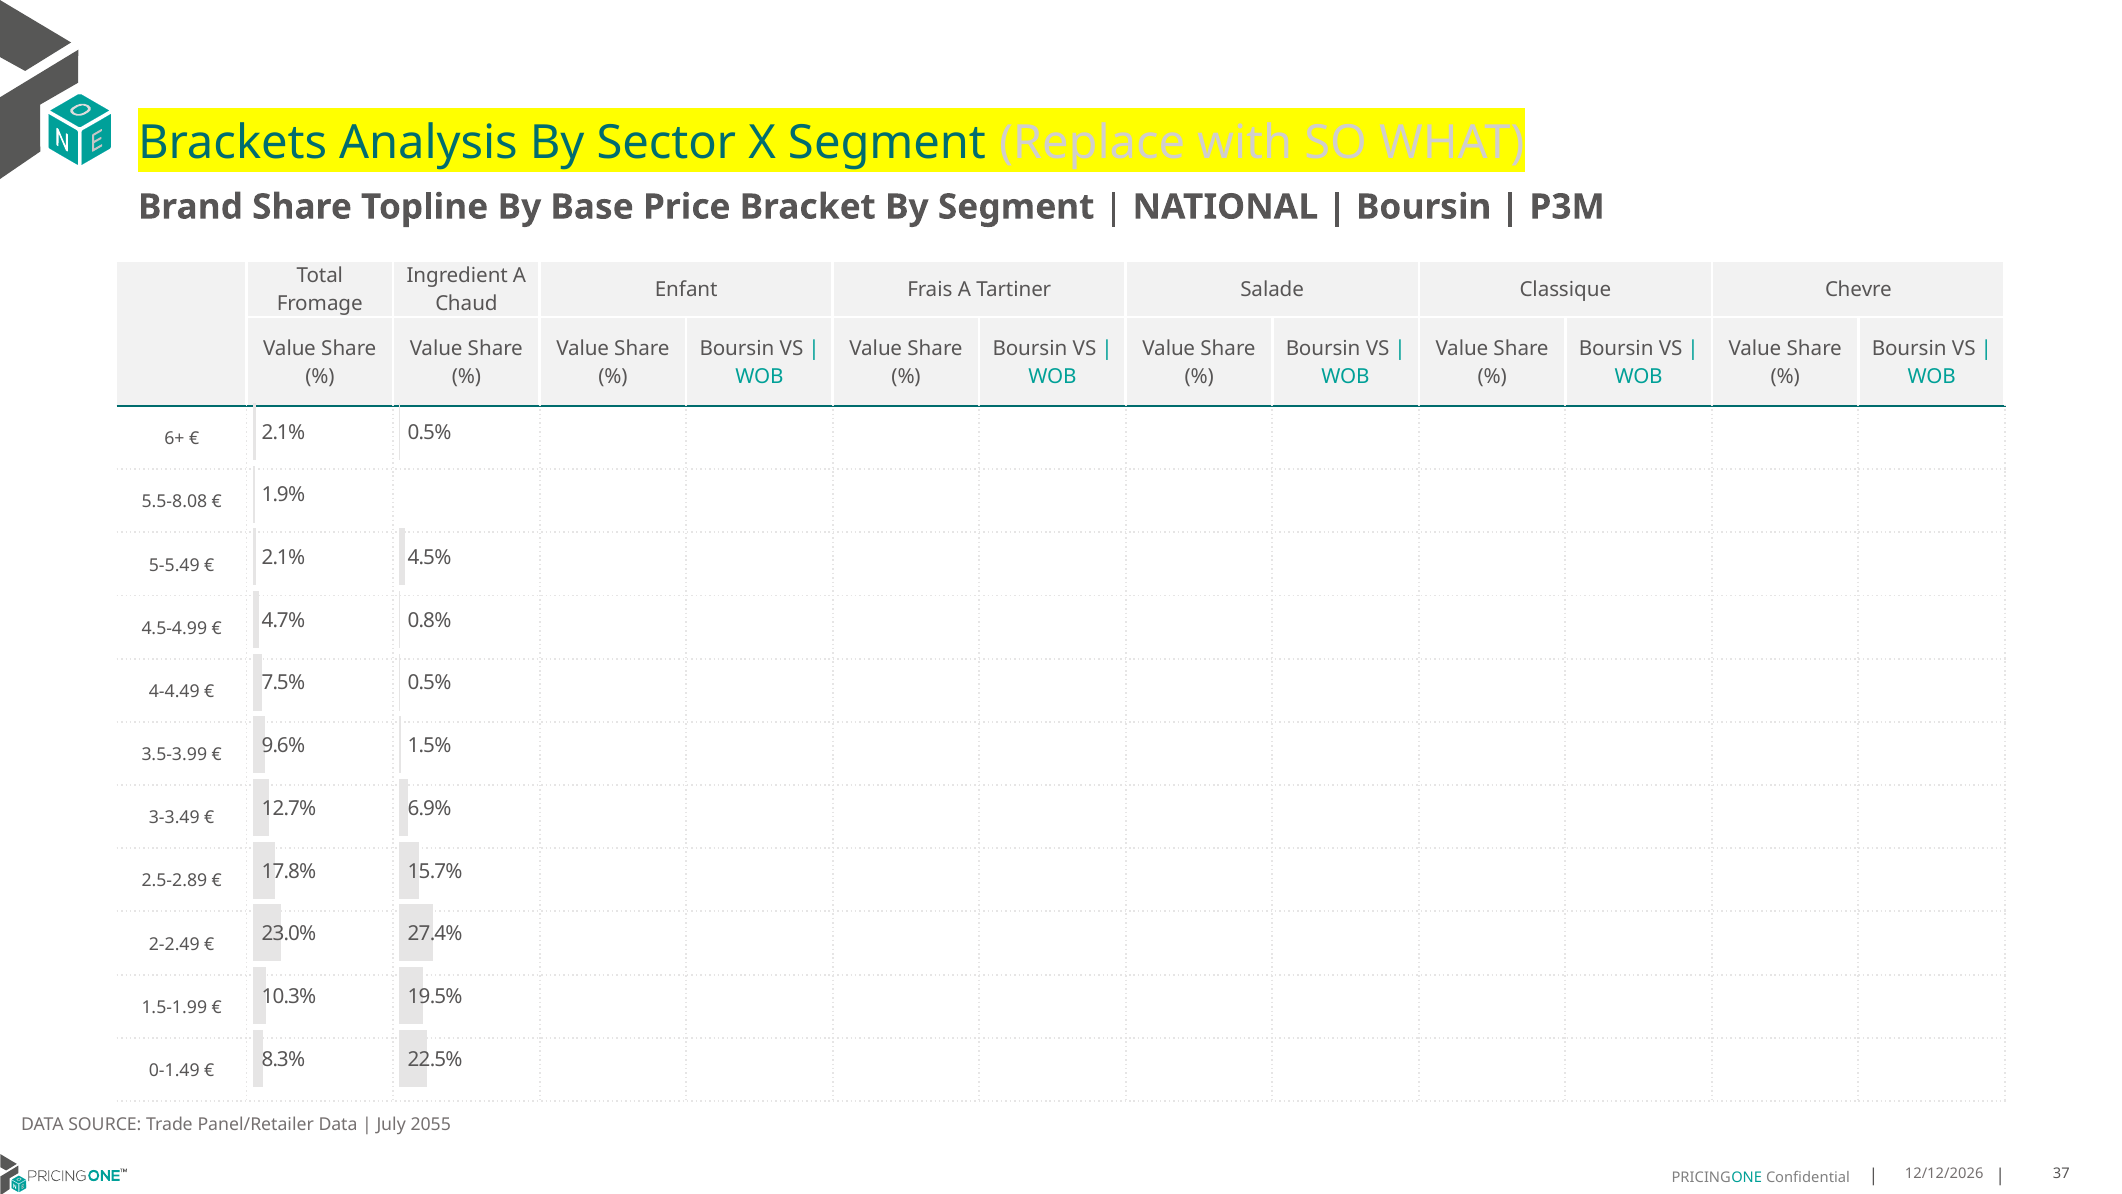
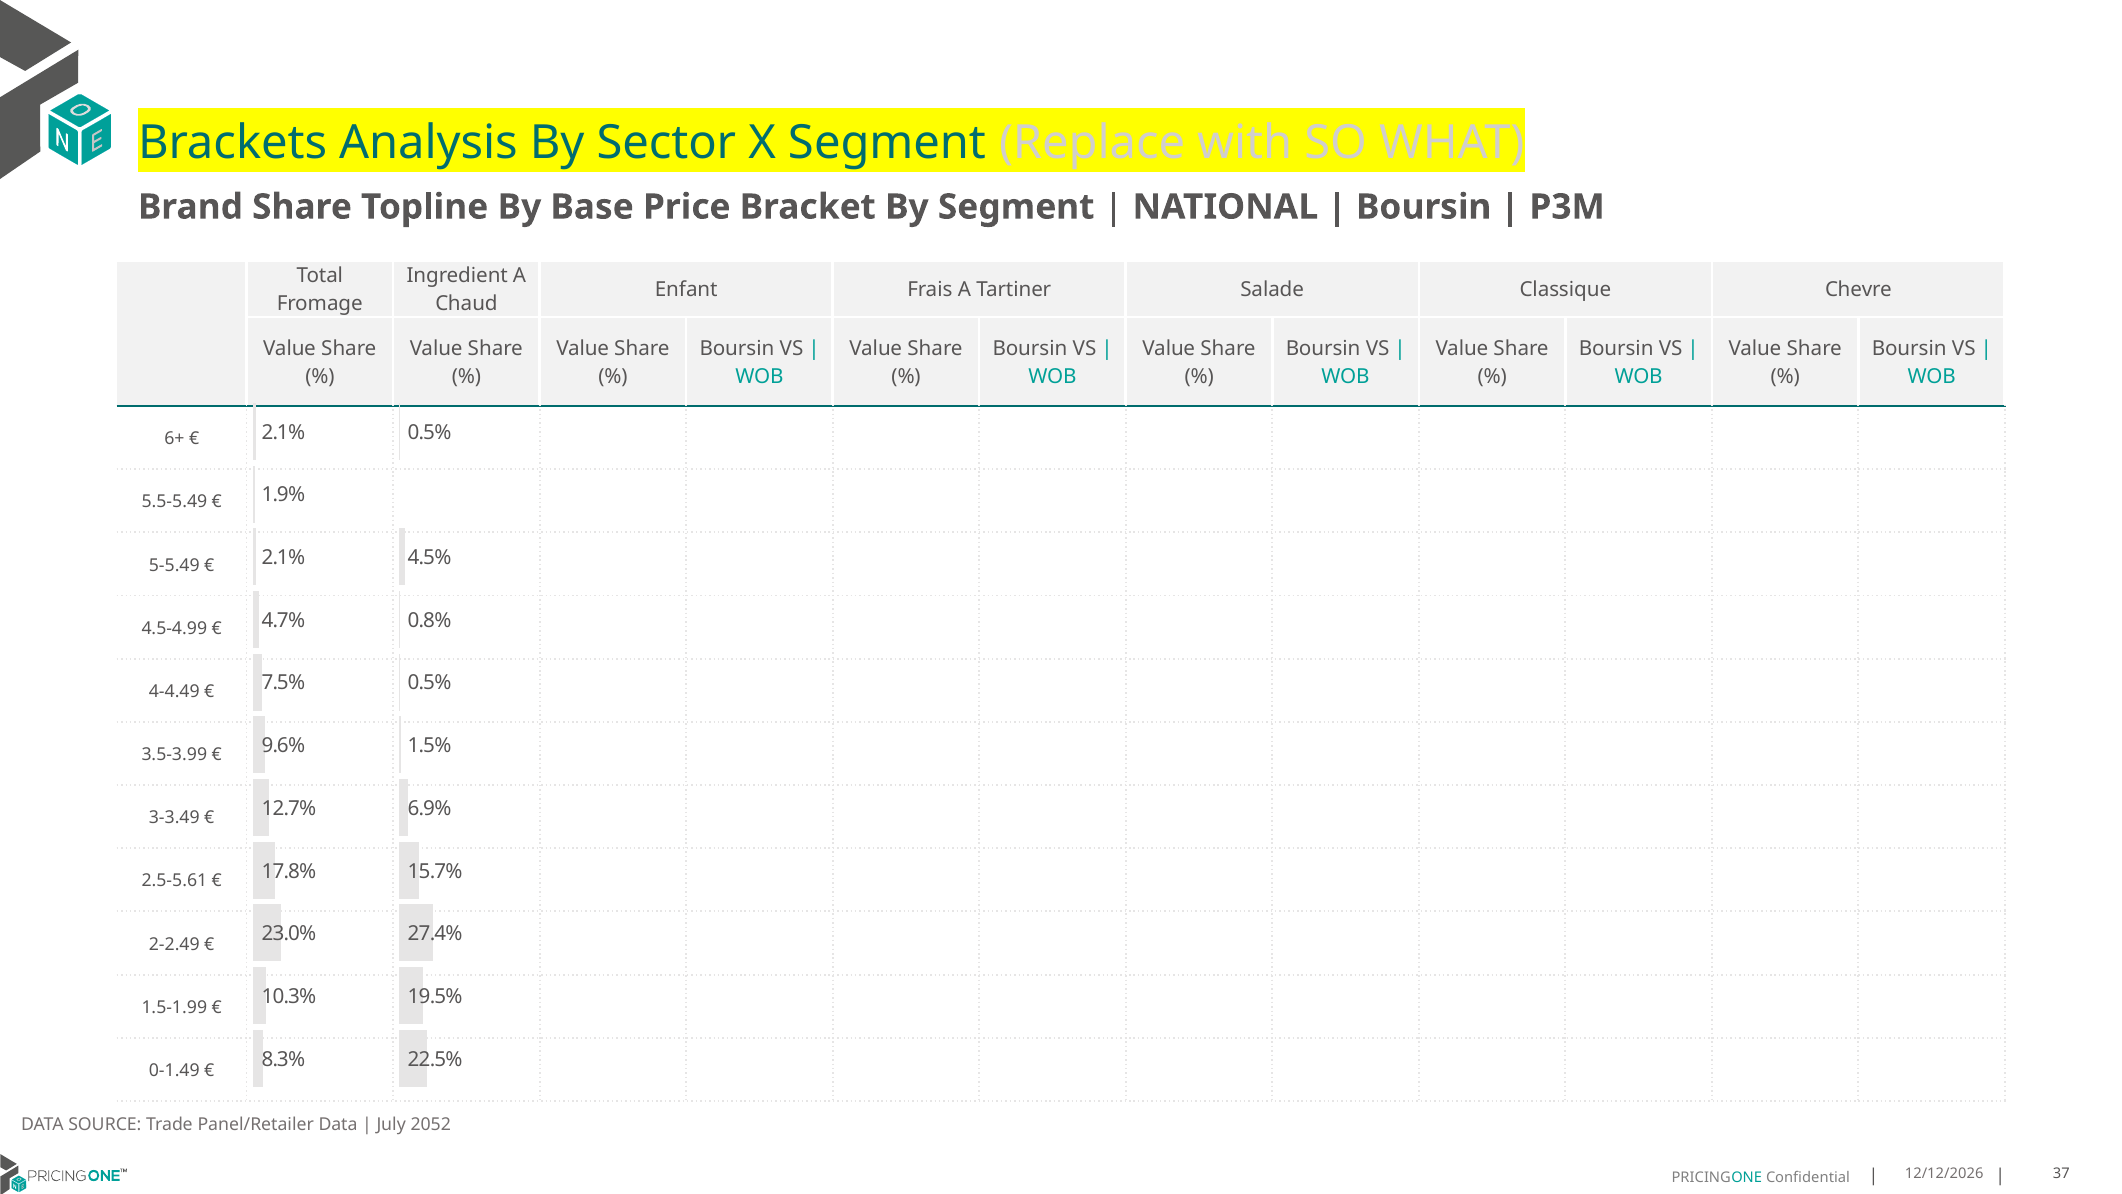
5.5-8.08: 5.5-8.08 -> 5.5-5.49
2.5-2.89: 2.5-2.89 -> 2.5-5.61
2055: 2055 -> 2052
